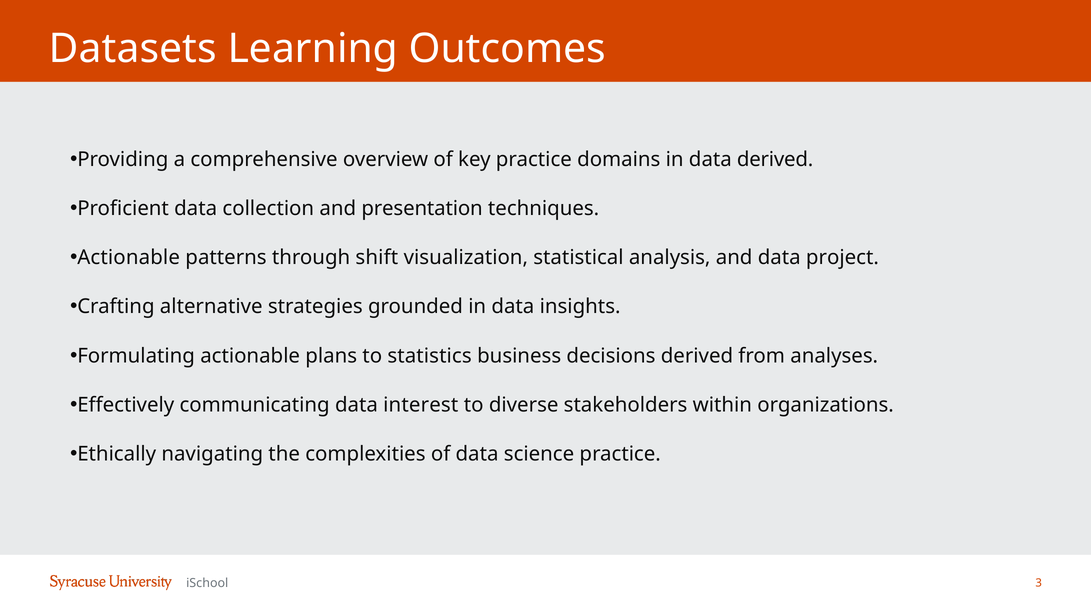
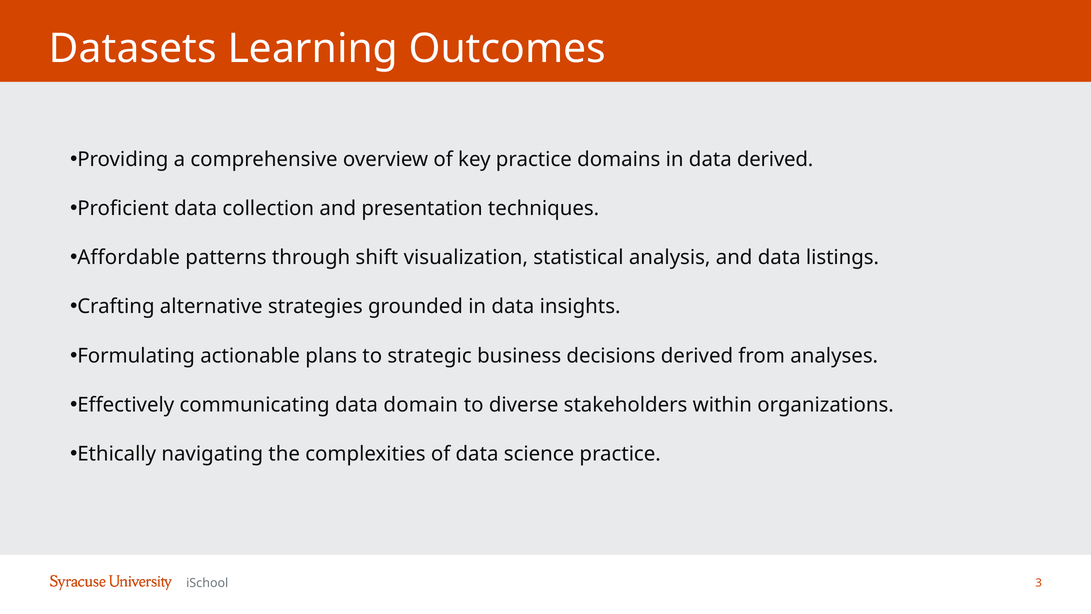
Actionable at (129, 257): Actionable -> Affordable
project: project -> listings
statistics: statistics -> strategic
interest: interest -> domain
